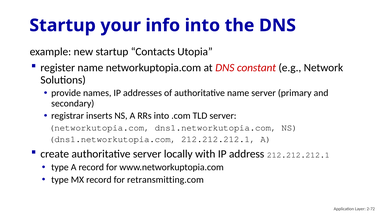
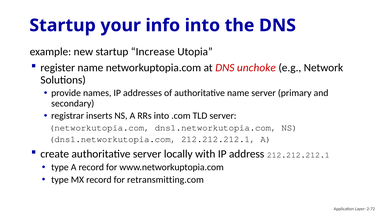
Contacts: Contacts -> Increase
constant: constant -> unchoke
